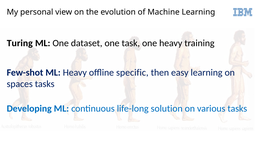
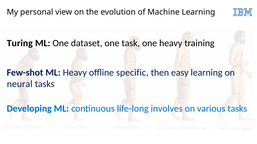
spaces: spaces -> neural
solution: solution -> involves
